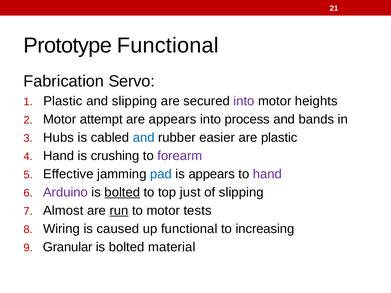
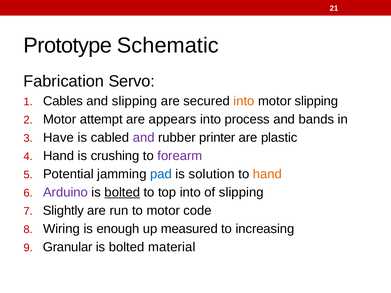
Prototype Functional: Functional -> Schematic
Plastic at (63, 101): Plastic -> Cables
into at (244, 101) colour: purple -> orange
motor heights: heights -> slipping
Hubs: Hubs -> Have
and at (144, 138) colour: blue -> purple
easier: easier -> printer
Effective: Effective -> Potential
is appears: appears -> solution
hand at (267, 174) colour: purple -> orange
top just: just -> into
Almost: Almost -> Slightly
run underline: present -> none
tests: tests -> code
caused: caused -> enough
up functional: functional -> measured
